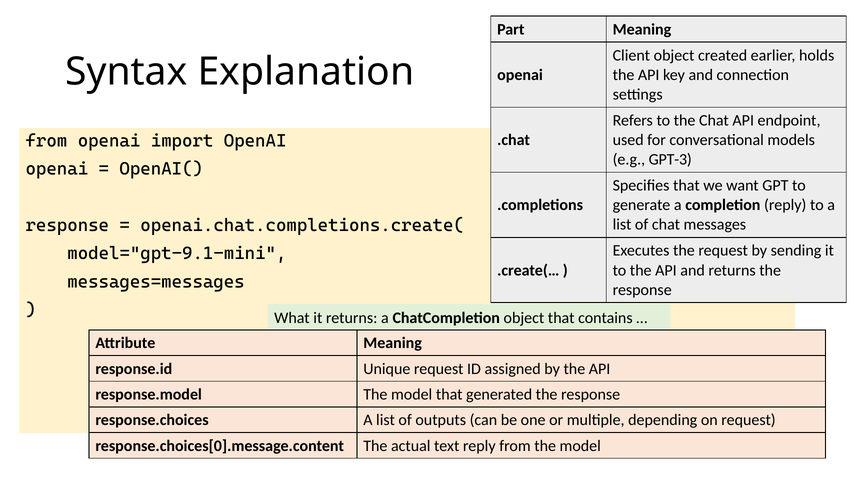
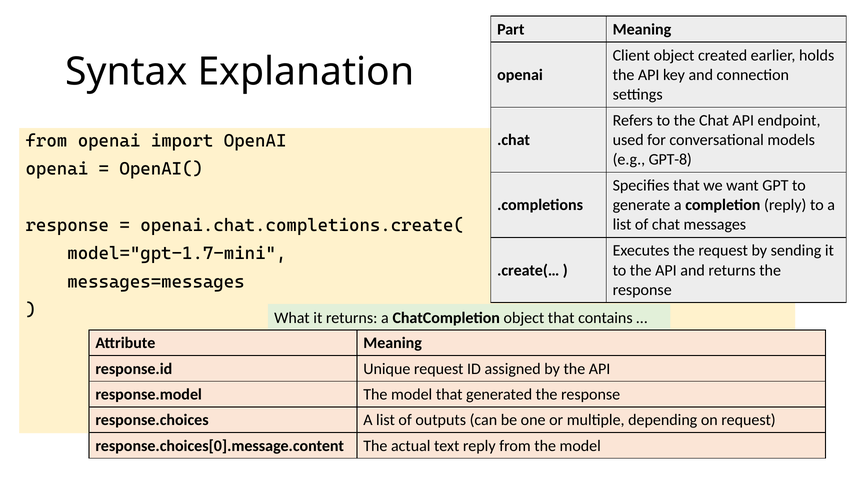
GPT-3: GPT-3 -> GPT-8
model="gpt-9.1-mini: model="gpt-9.1-mini -> model="gpt-1.7-mini
